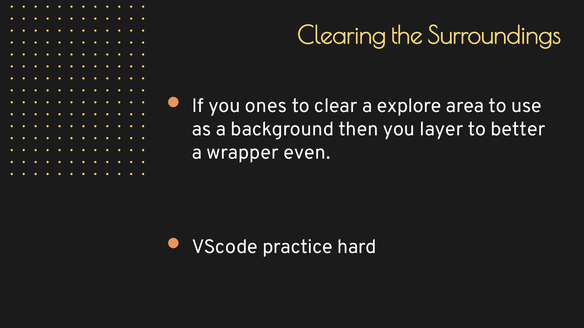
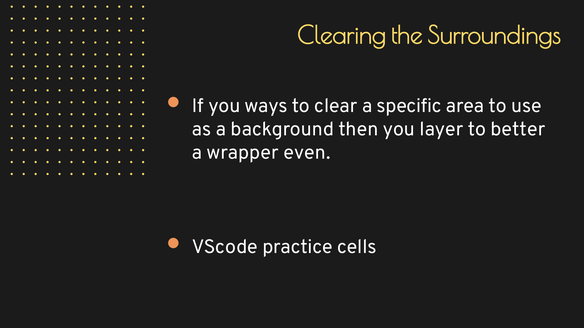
ones: ones -> ways
explore: explore -> specific
hard: hard -> cells
